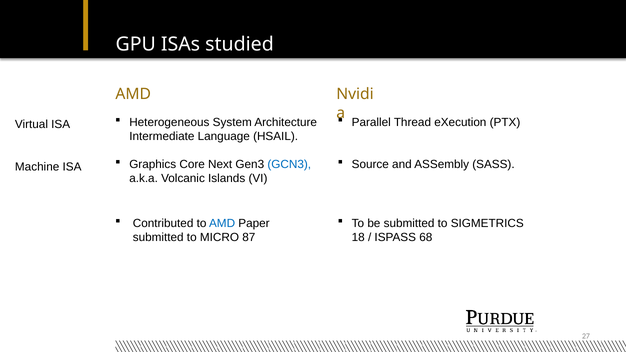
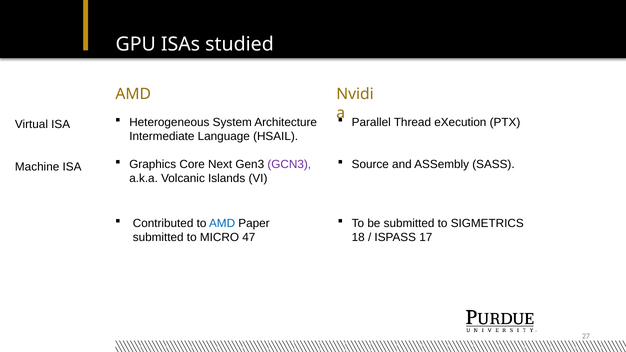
GCN3 colour: blue -> purple
87: 87 -> 47
68: 68 -> 17
